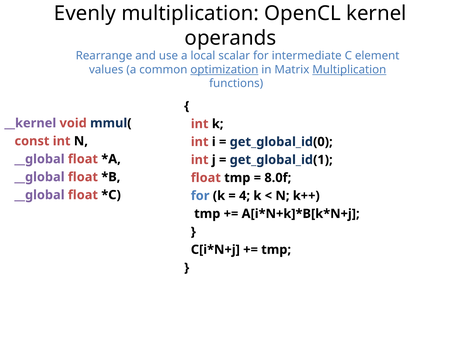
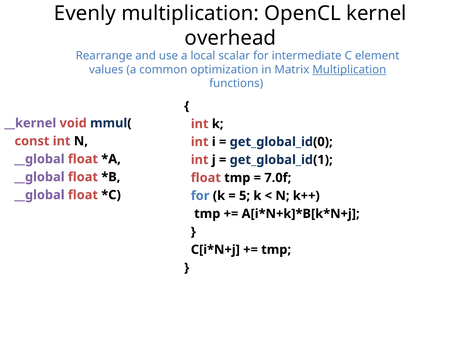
operands: operands -> overhead
optimization underline: present -> none
8.0f: 8.0f -> 7.0f
4: 4 -> 5
